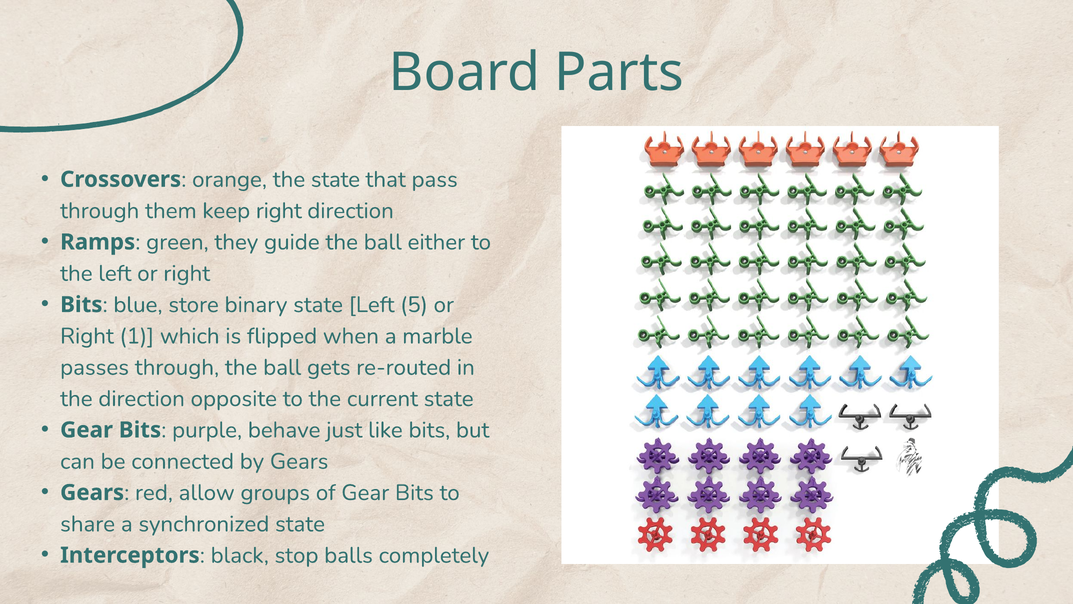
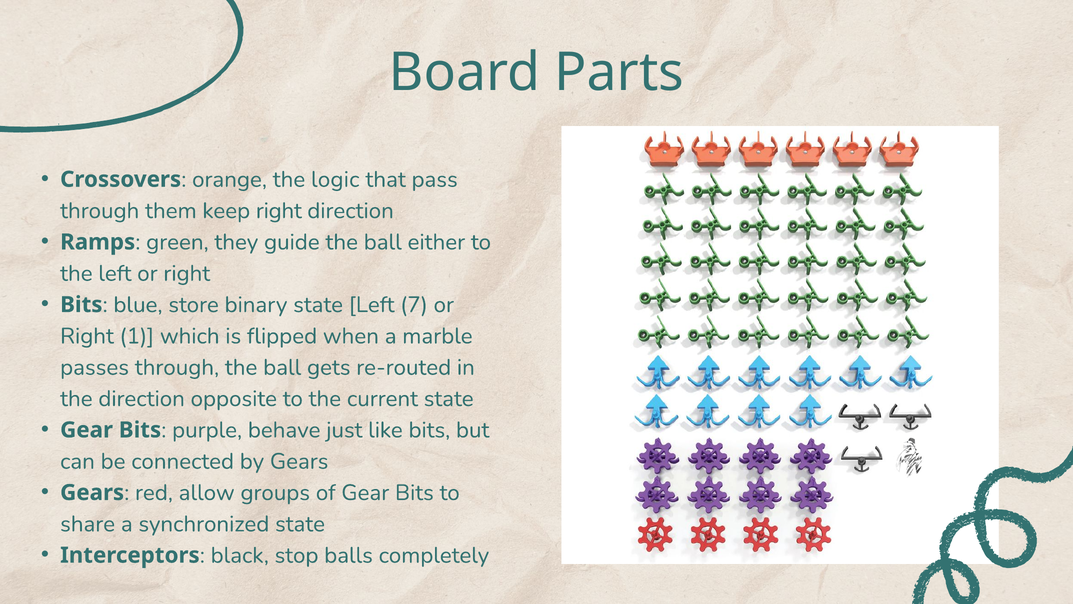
the state: state -> logic
5: 5 -> 7
